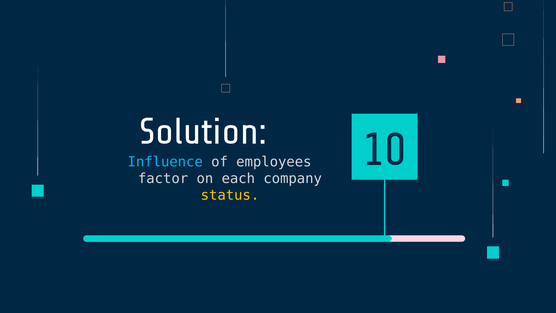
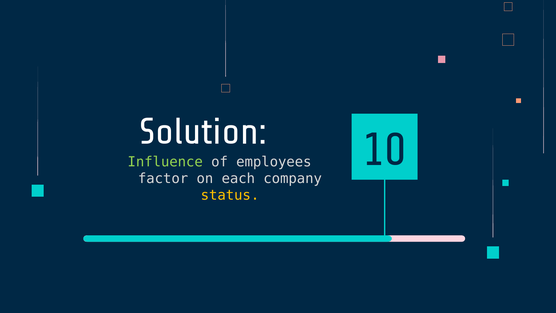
Influence colour: light blue -> light green
